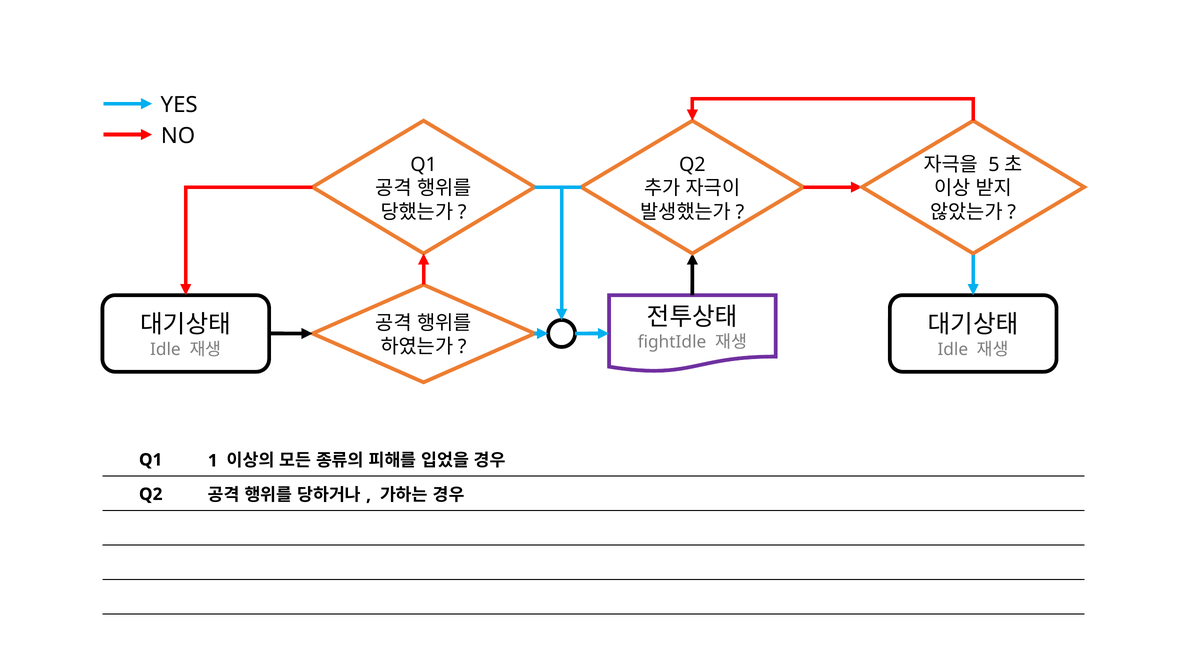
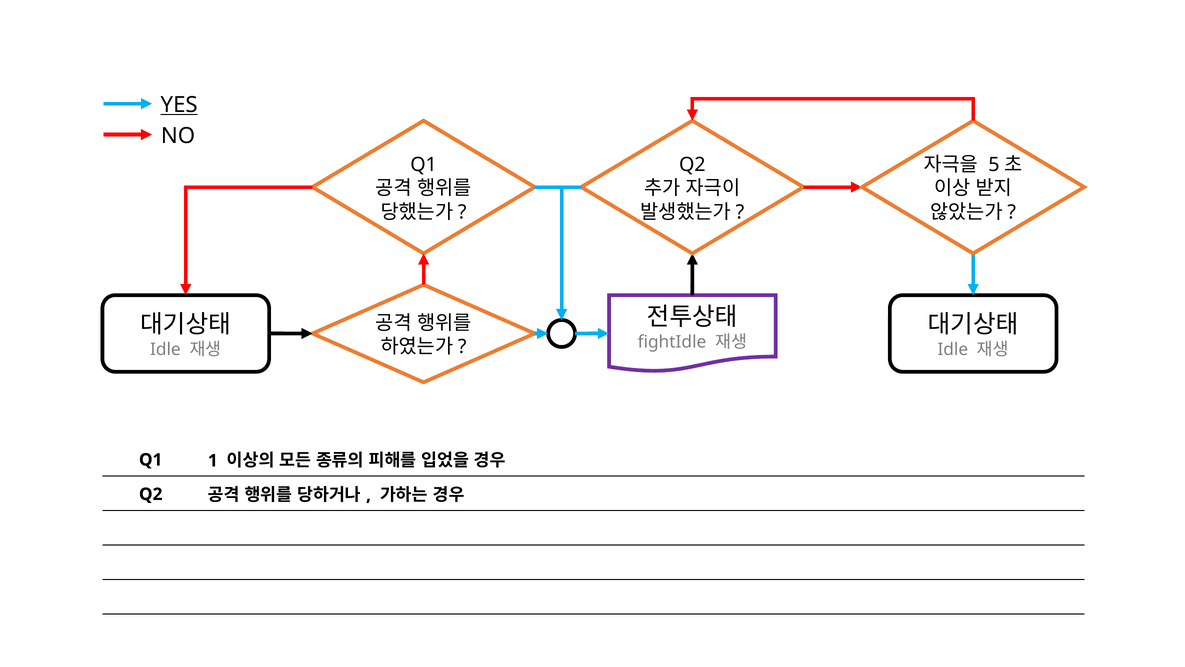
YES underline: none -> present
